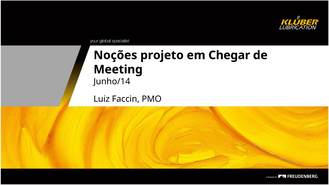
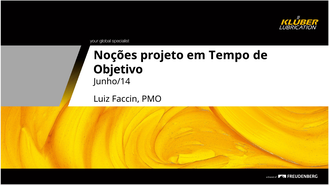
Chegar: Chegar -> Tempo
Meeting: Meeting -> Objetivo
